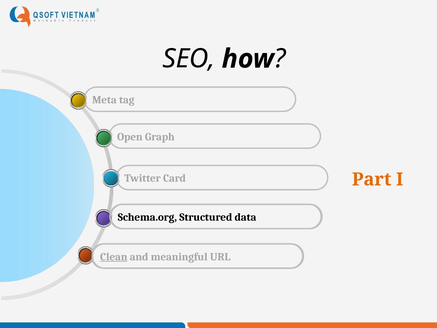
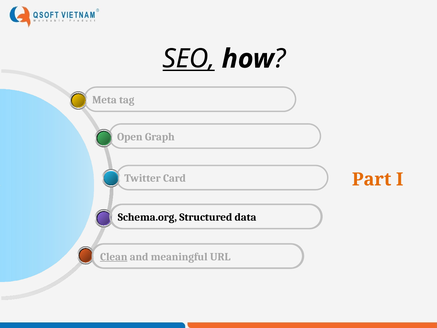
SEO underline: none -> present
